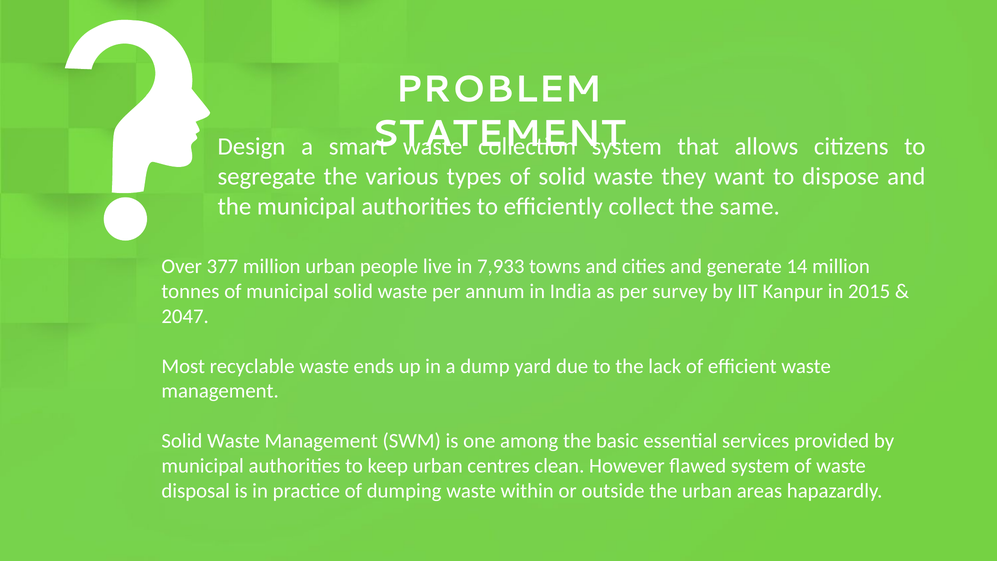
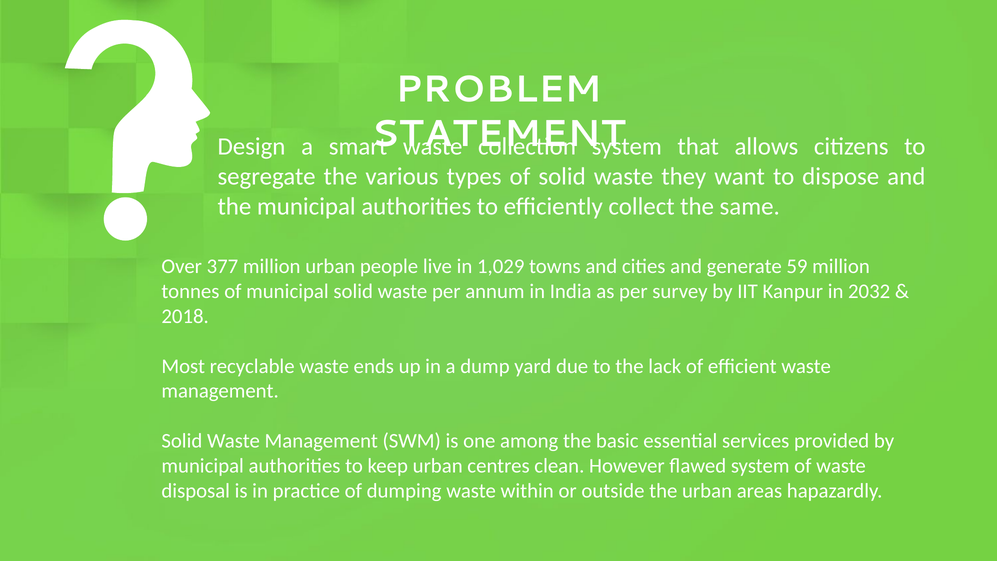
7,933: 7,933 -> 1,029
14: 14 -> 59
2015: 2015 -> 2032
2047: 2047 -> 2018
